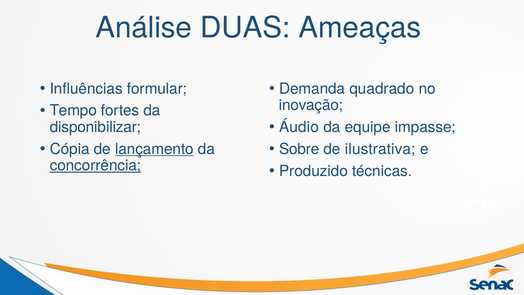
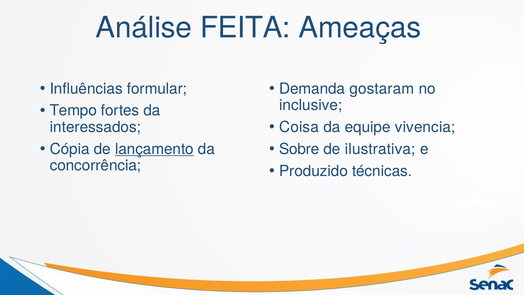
DUAS: DUAS -> FEITA
quadrado: quadrado -> gostaram
inovação: inovação -> inclusive
Áudio: Áudio -> Coisa
impasse: impasse -> vivencia
disponibilizar: disponibilizar -> interessados
concorrência underline: present -> none
